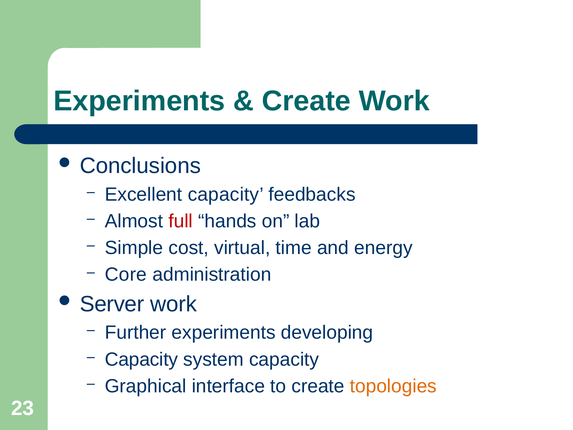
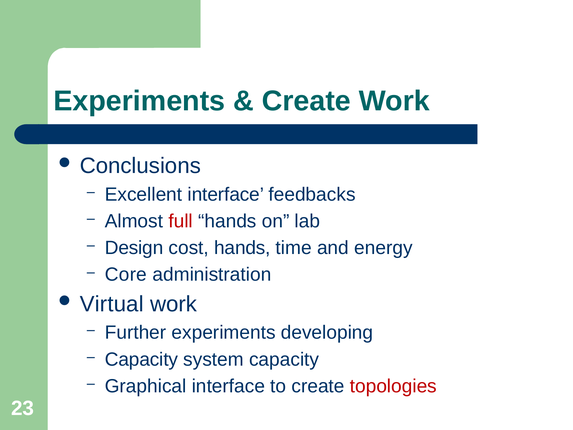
Excellent capacity: capacity -> interface
Simple: Simple -> Design
cost virtual: virtual -> hands
Server: Server -> Virtual
topologies colour: orange -> red
